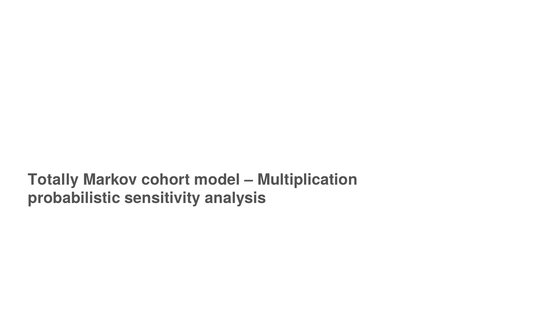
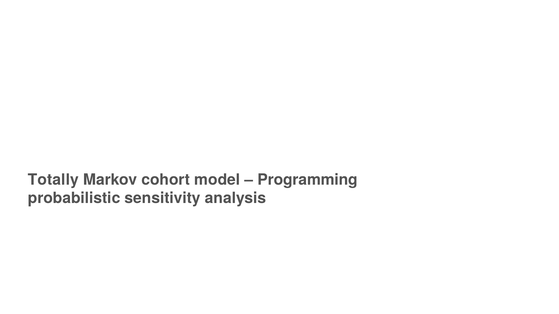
Multiplication: Multiplication -> Programming
